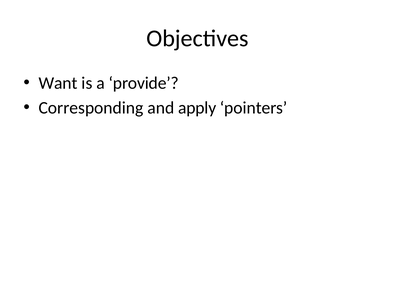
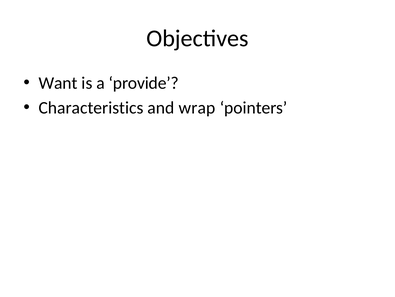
Corresponding: Corresponding -> Characteristics
apply: apply -> wrap
